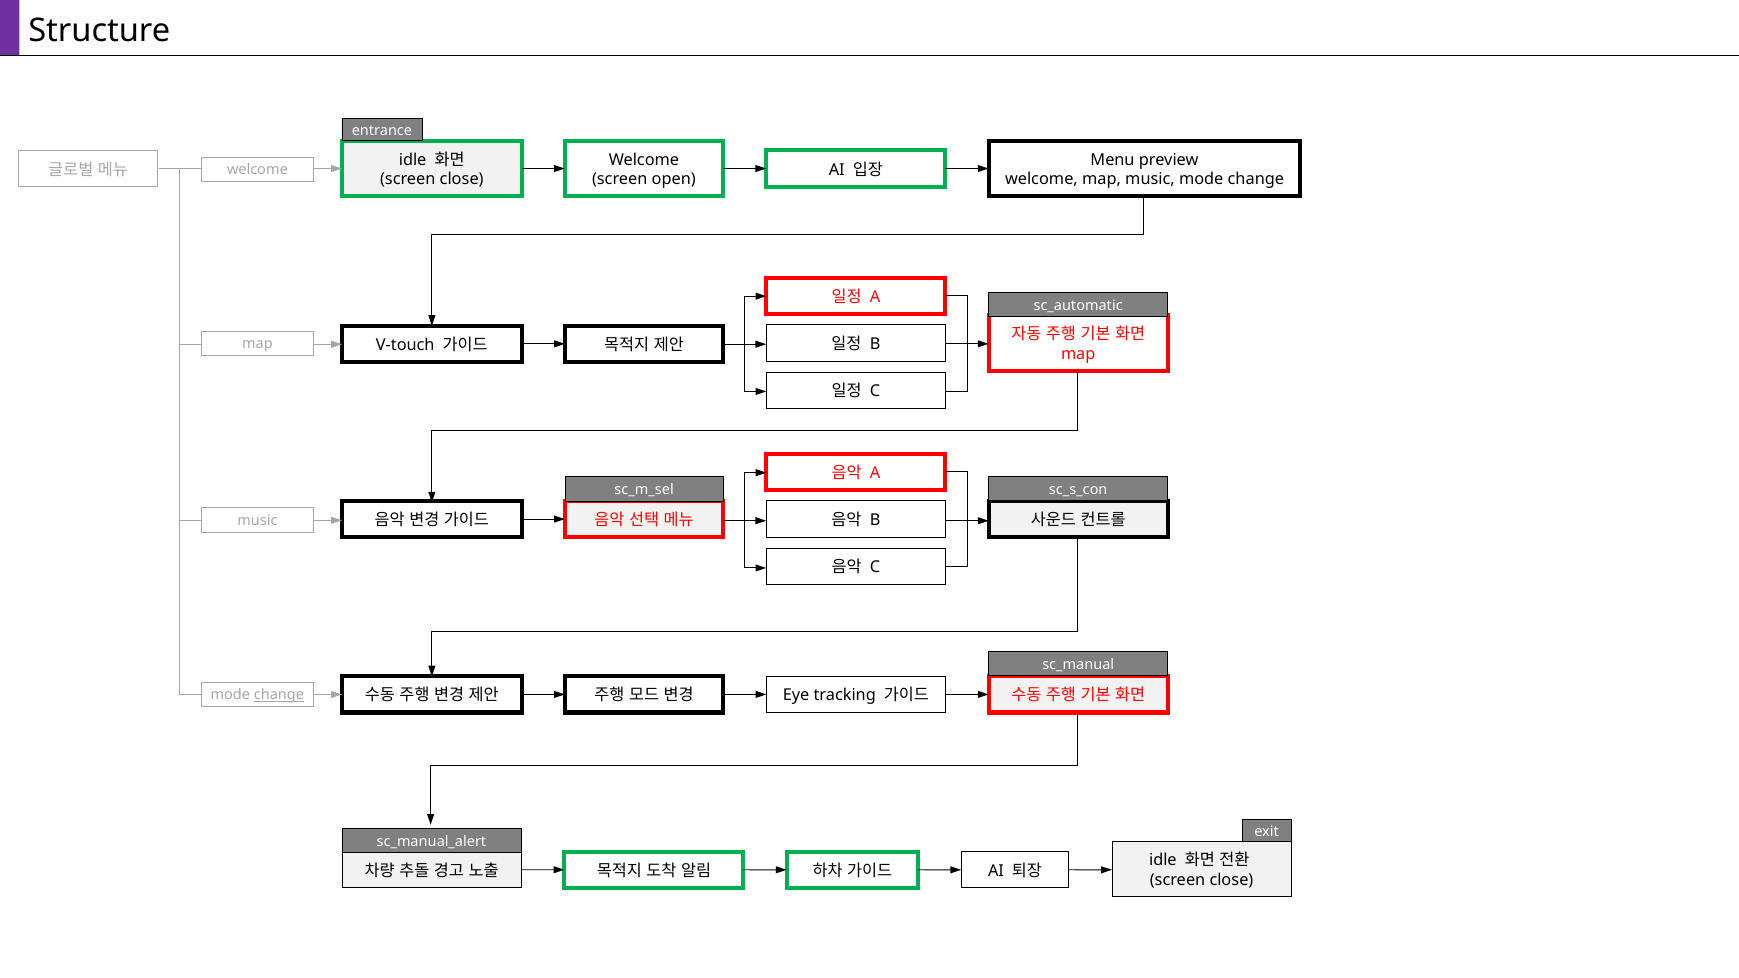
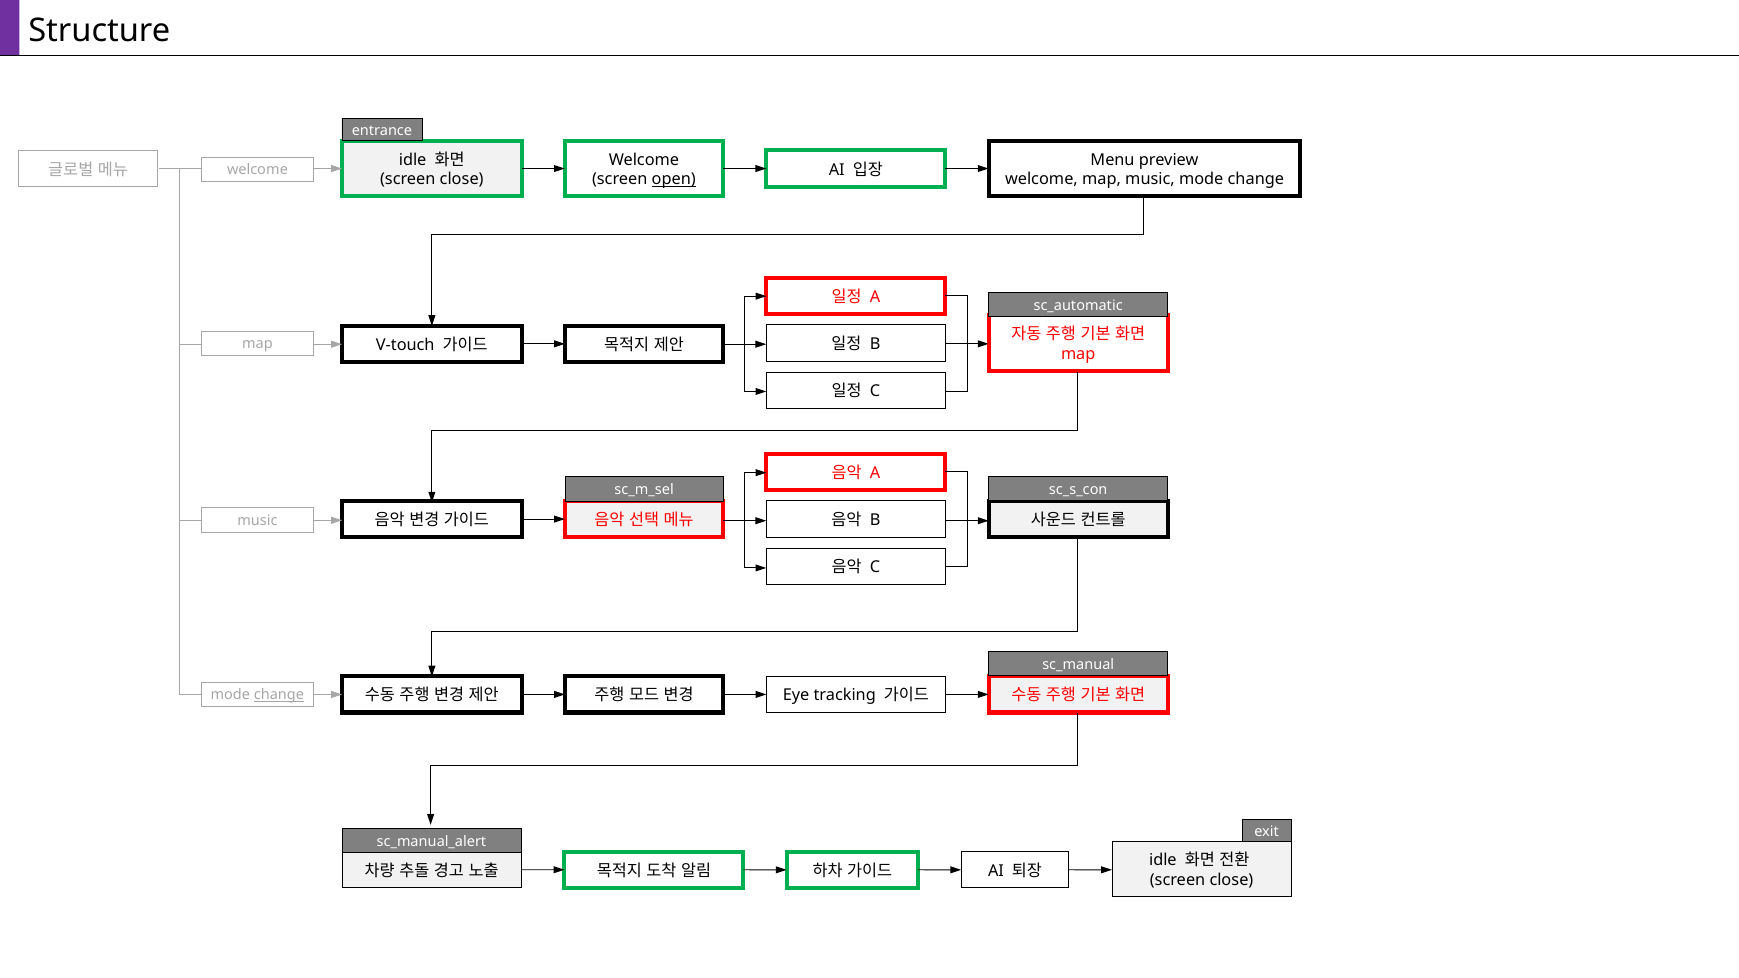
open underline: none -> present
